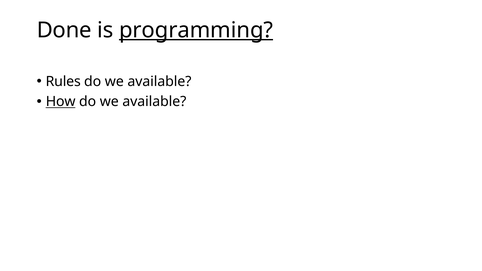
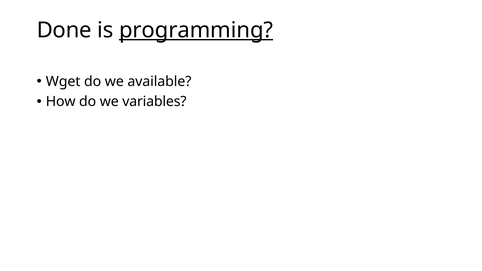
Rules: Rules -> Wget
How underline: present -> none
available at (154, 102): available -> variables
